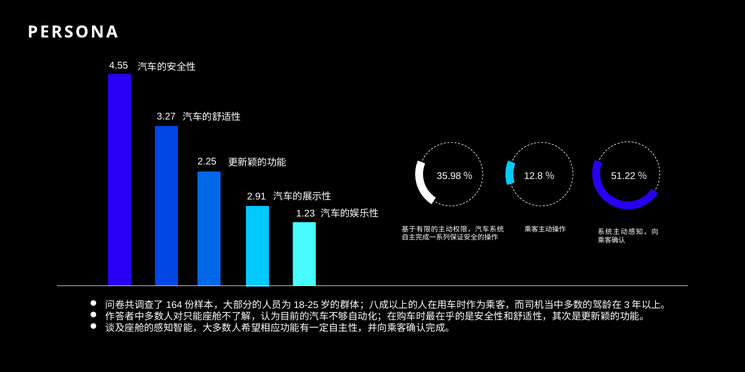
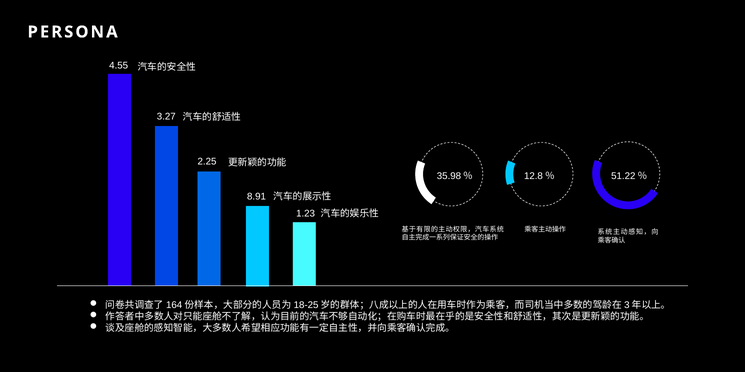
2.91: 2.91 -> 8.91
